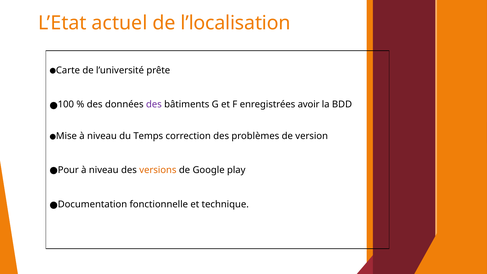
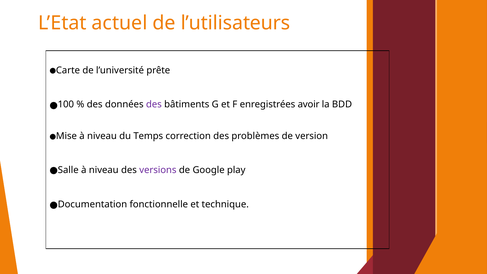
l’localisation: l’localisation -> l’utilisateurs
Pour: Pour -> Salle
versions colour: orange -> purple
